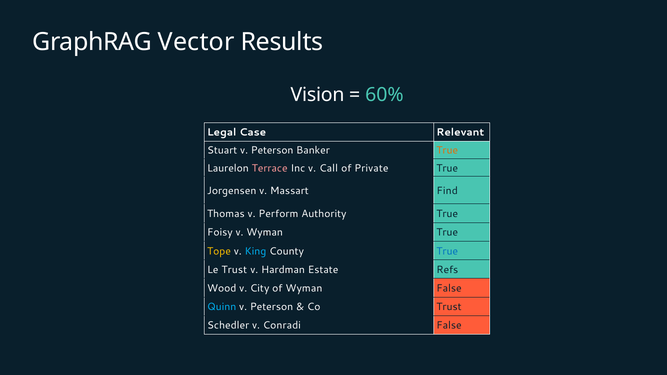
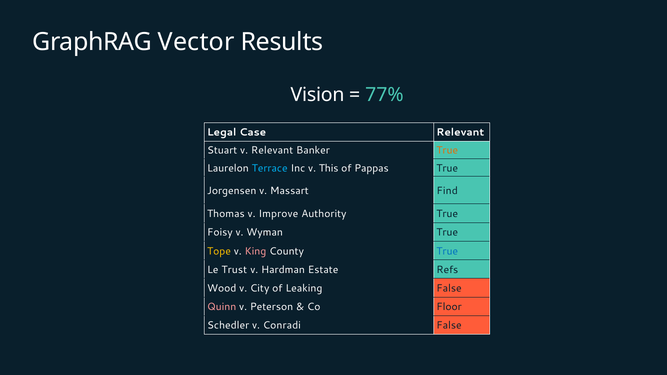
60%: 60% -> 77%
Stuart v Peterson: Peterson -> Relevant
Terrace colour: pink -> light blue
Call: Call -> This
Private: Private -> Pappas
Perform: Perform -> Improve
King colour: light blue -> pink
of Wyman: Wyman -> Leaking
Quinn colour: light blue -> pink
Co Trust: Trust -> Floor
